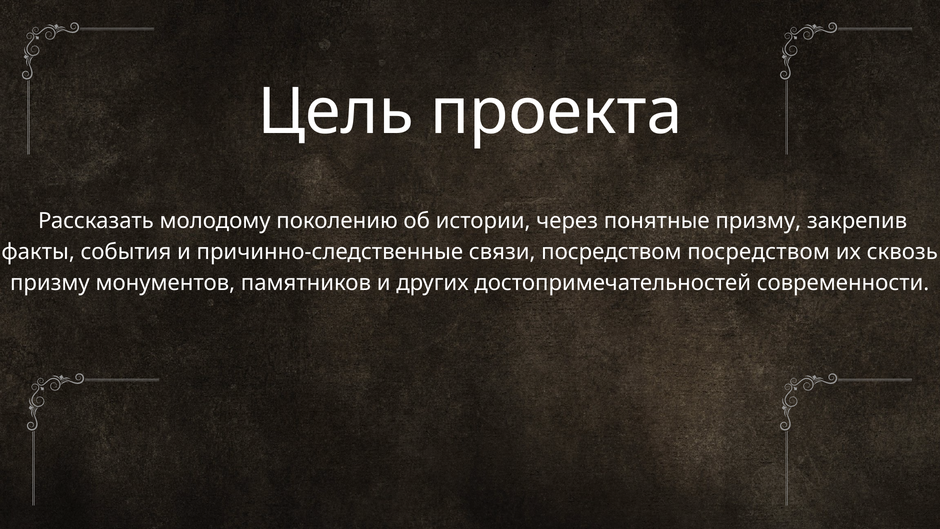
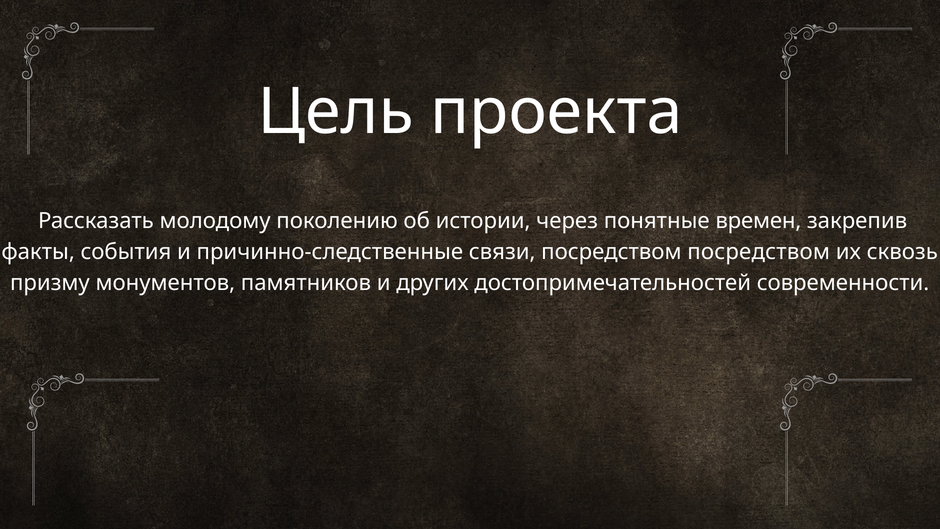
понятные призму: призму -> времен
